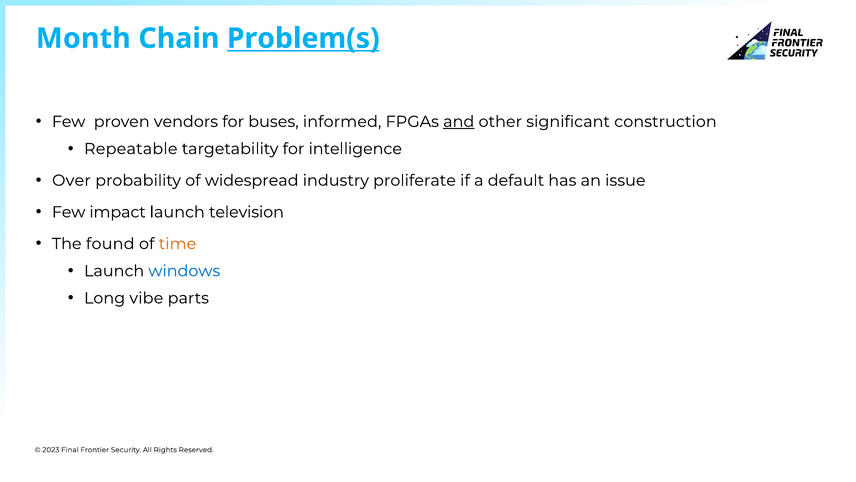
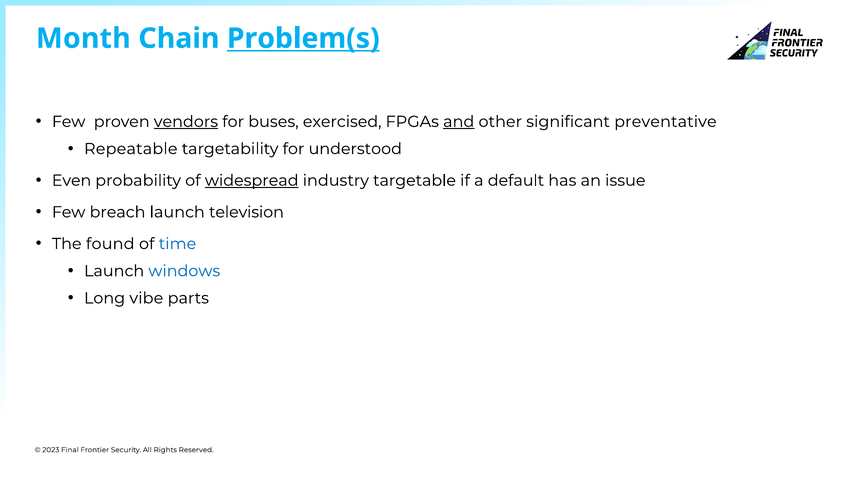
vendors underline: none -> present
informed: informed -> exercised
construction: construction -> preventative
intelligence: intelligence -> understood
Over: Over -> Even
widespread underline: none -> present
proliferate: proliferate -> targetable
impact: impact -> breach
time colour: orange -> blue
